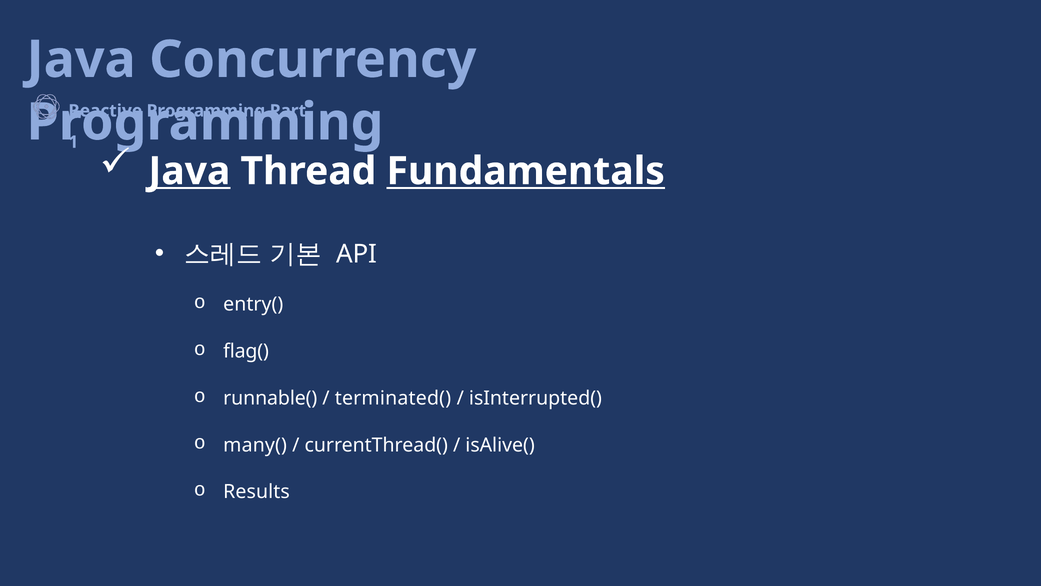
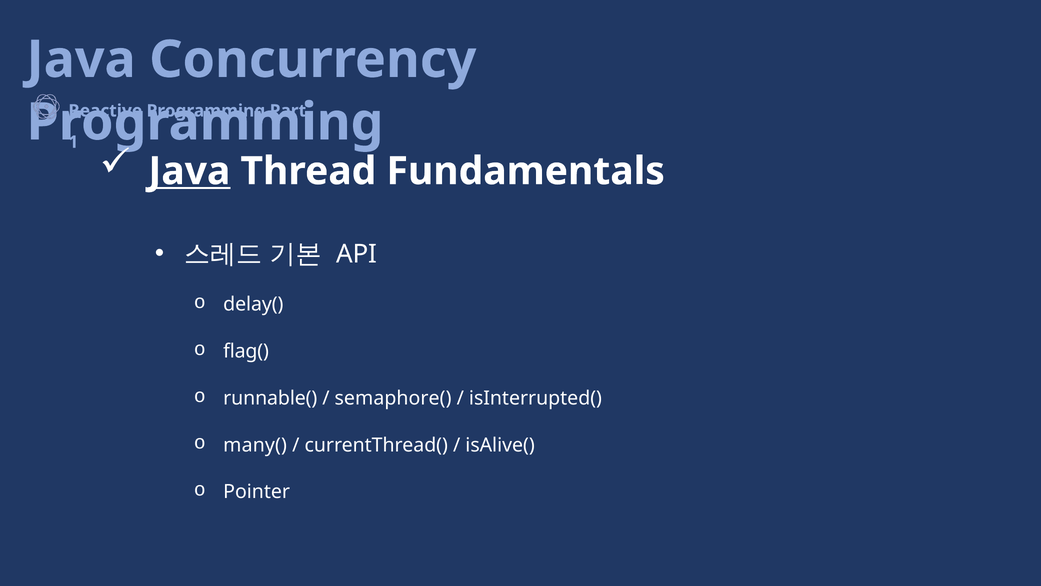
Fundamentals underline: present -> none
entry(: entry( -> delay(
terminated(: terminated( -> semaphore(
Results: Results -> Pointer
